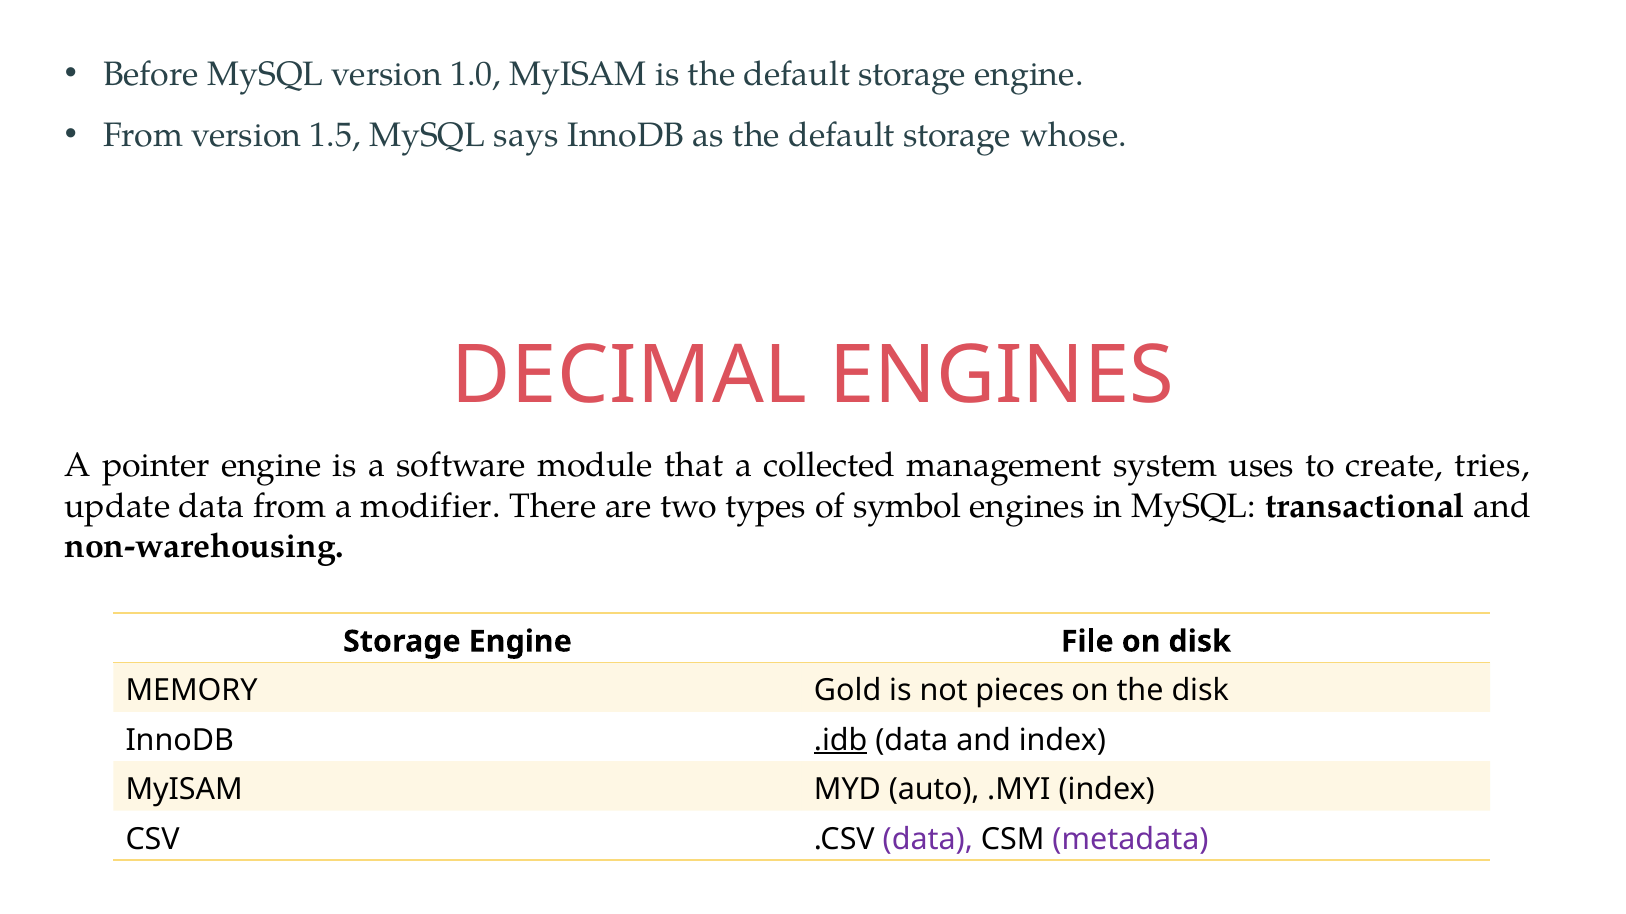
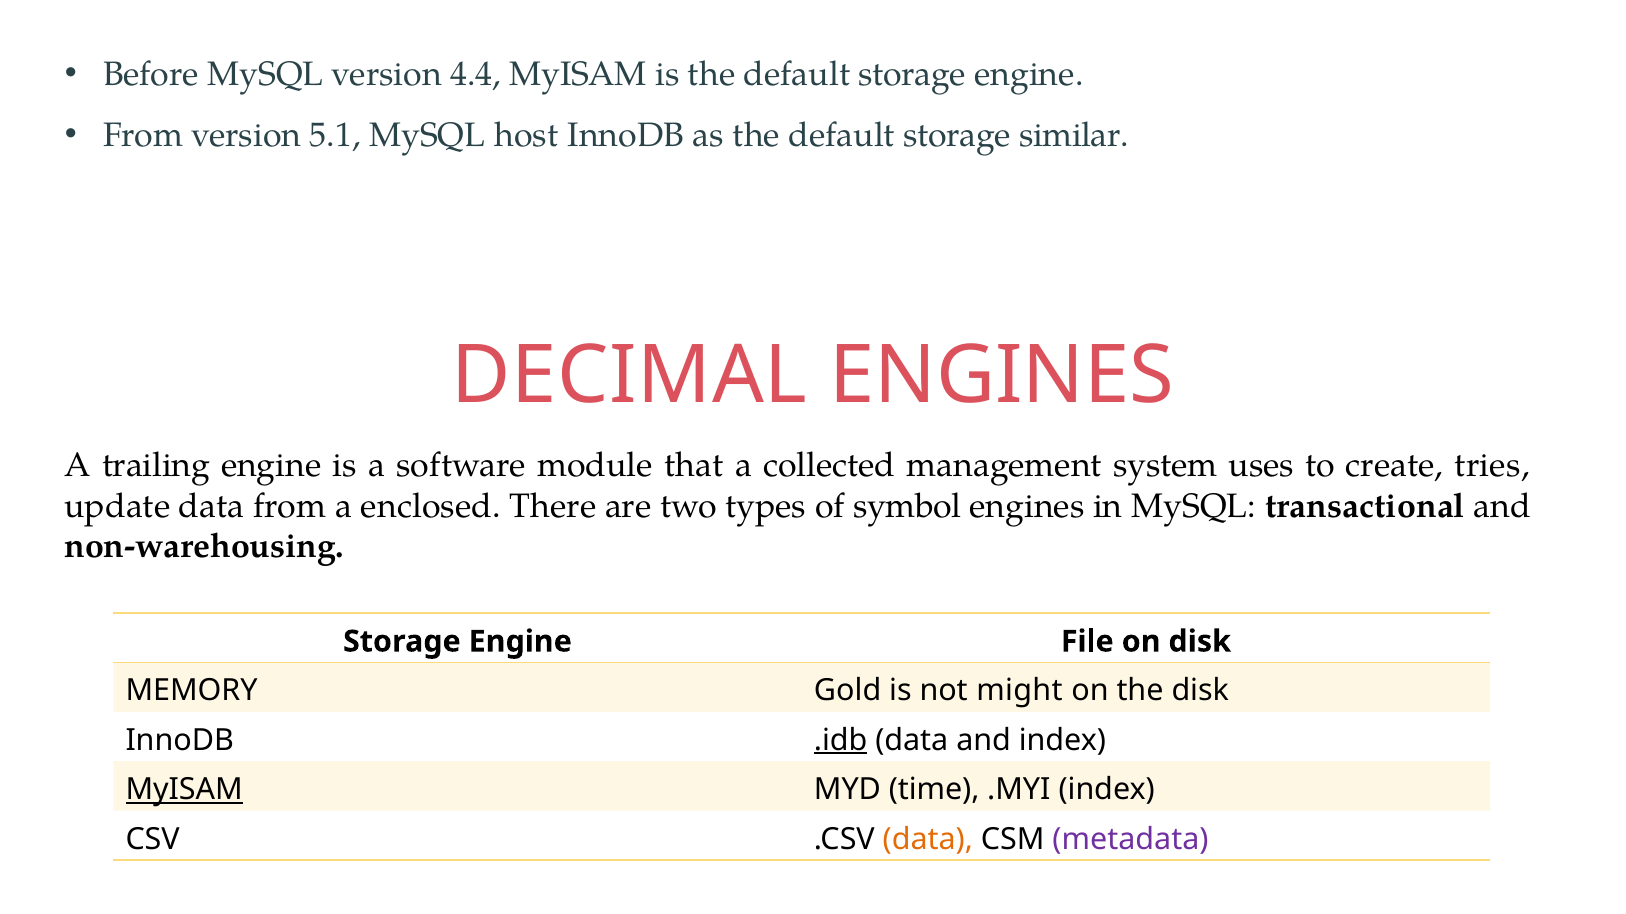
1.0: 1.0 -> 4.4
1.5: 1.5 -> 5.1
says: says -> host
whose: whose -> similar
pointer: pointer -> trailing
modifier: modifier -> enclosed
pieces: pieces -> might
MyISAM at (184, 790) underline: none -> present
auto: auto -> time
data at (928, 840) colour: purple -> orange
